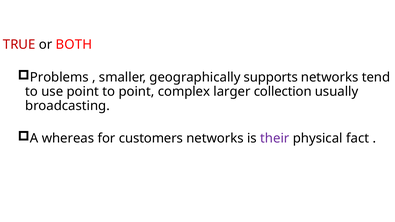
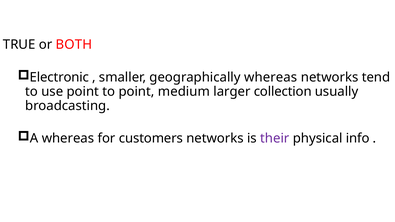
TRUE colour: red -> black
Problems: Problems -> Electronic
geographically supports: supports -> whereas
complex: complex -> medium
fact: fact -> info
